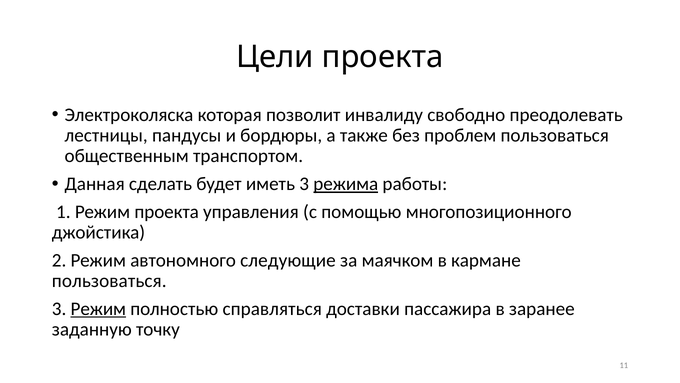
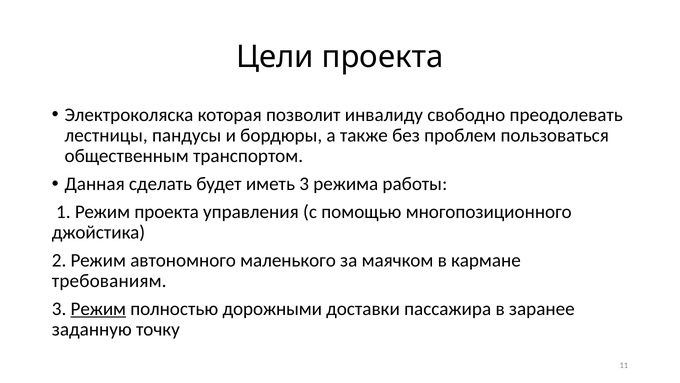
режима underline: present -> none
следующие: следующие -> маленького
пользоваться at (109, 281): пользоваться -> требованиям
справляться: справляться -> дорожными
